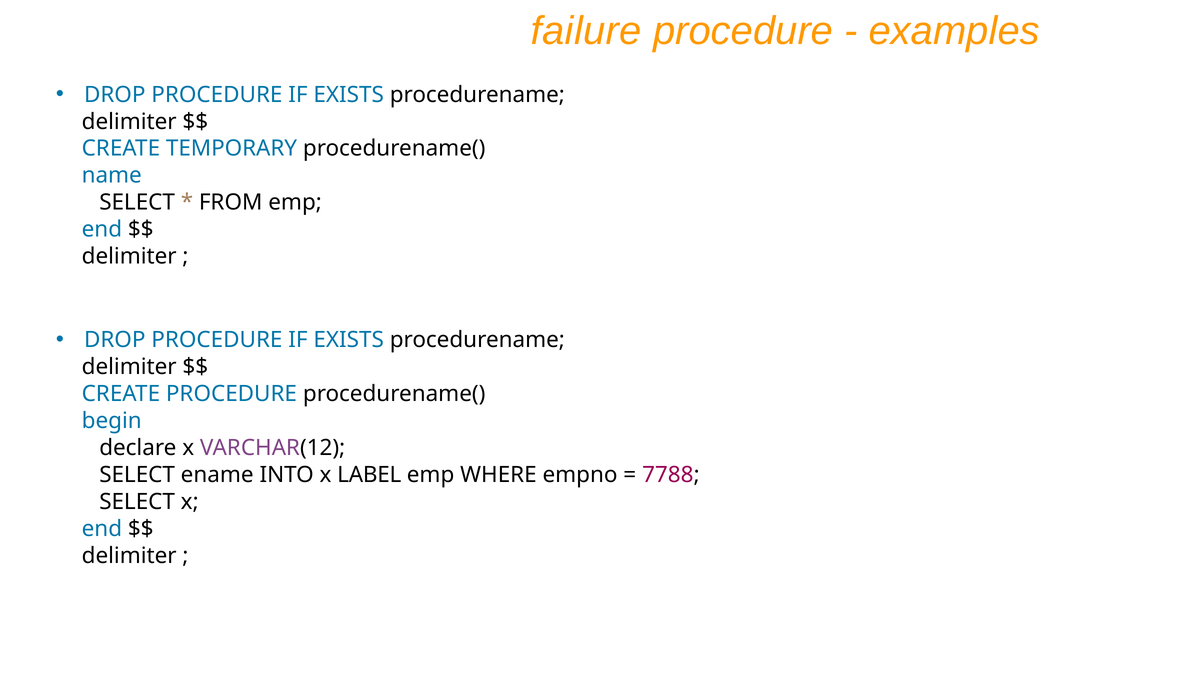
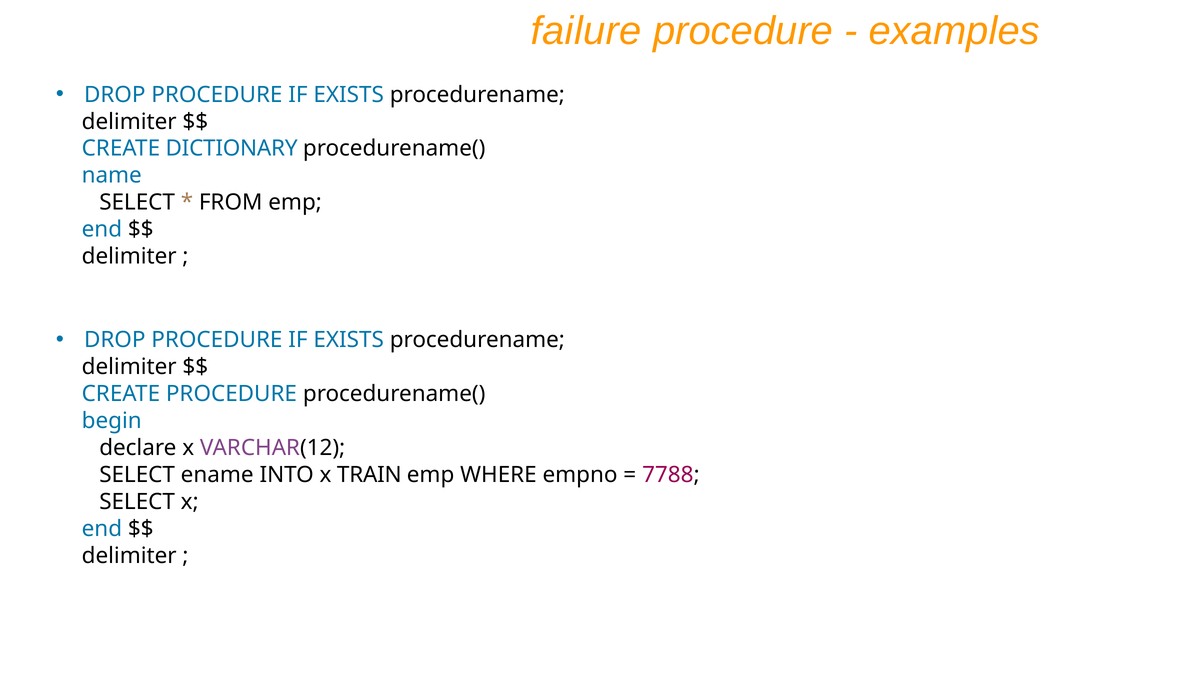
TEMPORARY: TEMPORARY -> DICTIONARY
LABEL: LABEL -> TRAIN
